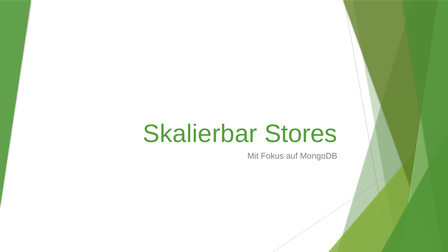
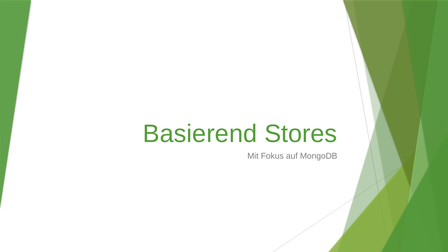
Skalierbar: Skalierbar -> Basierend
